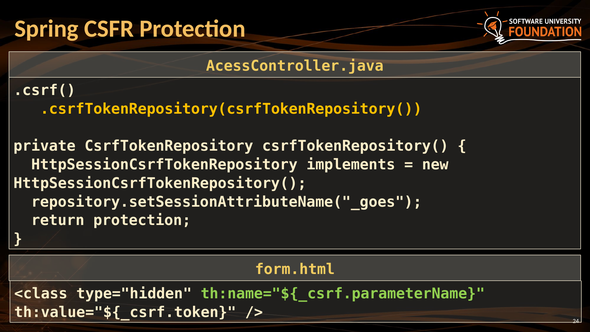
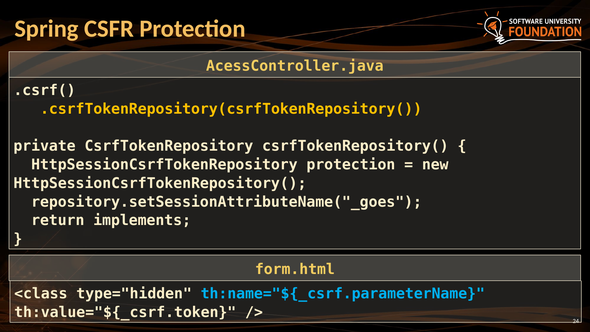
HttpSessionCsrfTokenRepository implements: implements -> protection
return protection: protection -> implements
th:name="${_csrf.parameterName colour: light green -> light blue
